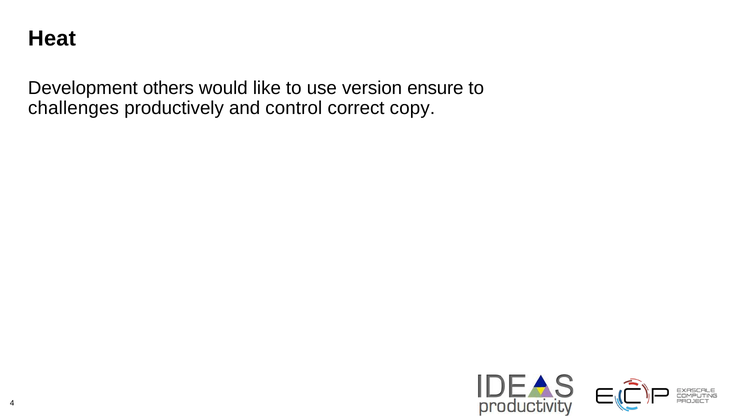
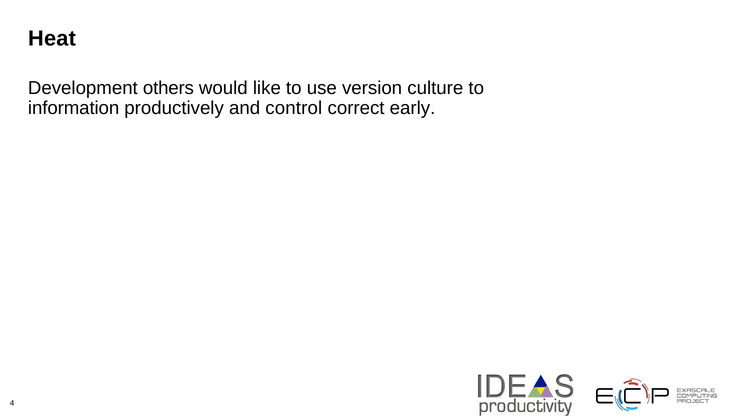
ensure: ensure -> culture
challenges: challenges -> information
copy: copy -> early
